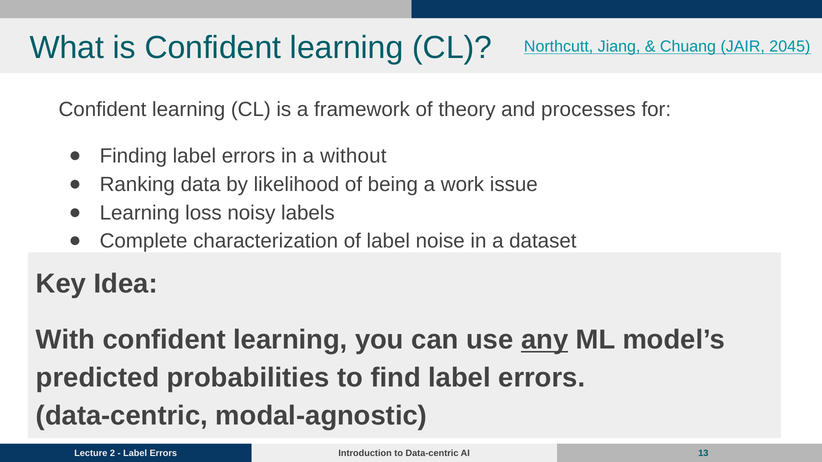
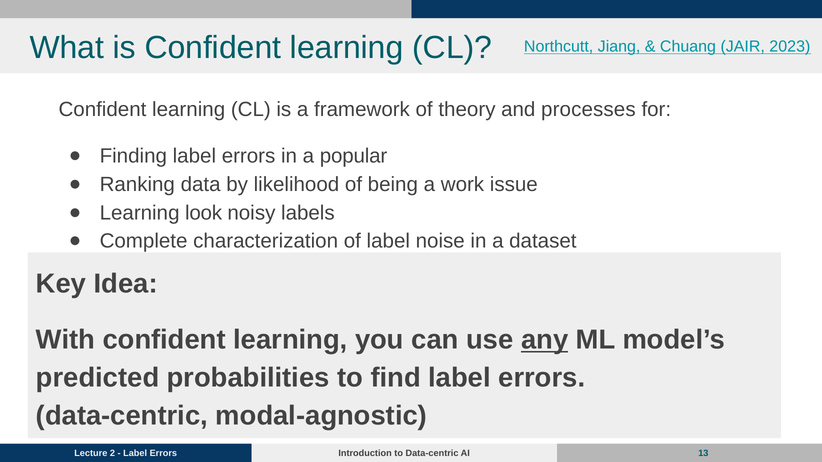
2045: 2045 -> 2023
without: without -> popular
loss: loss -> look
